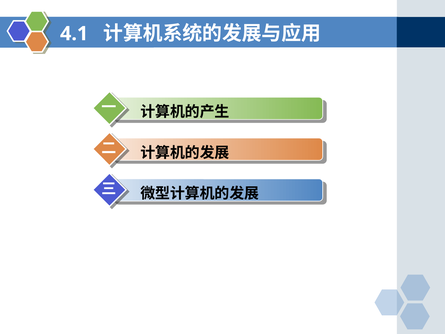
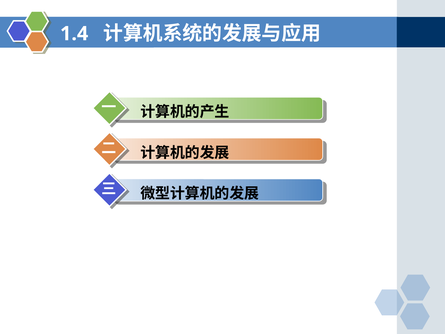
4.1: 4.1 -> 1.4
